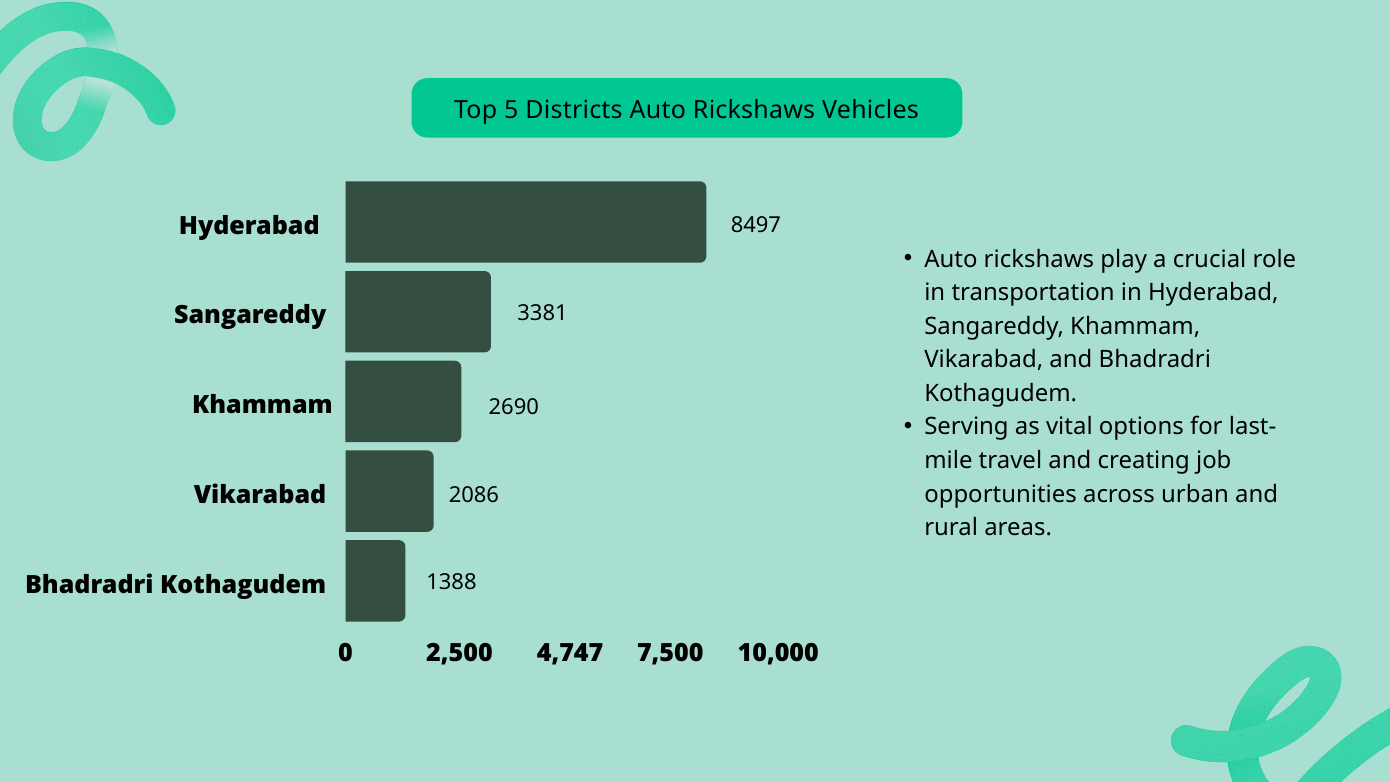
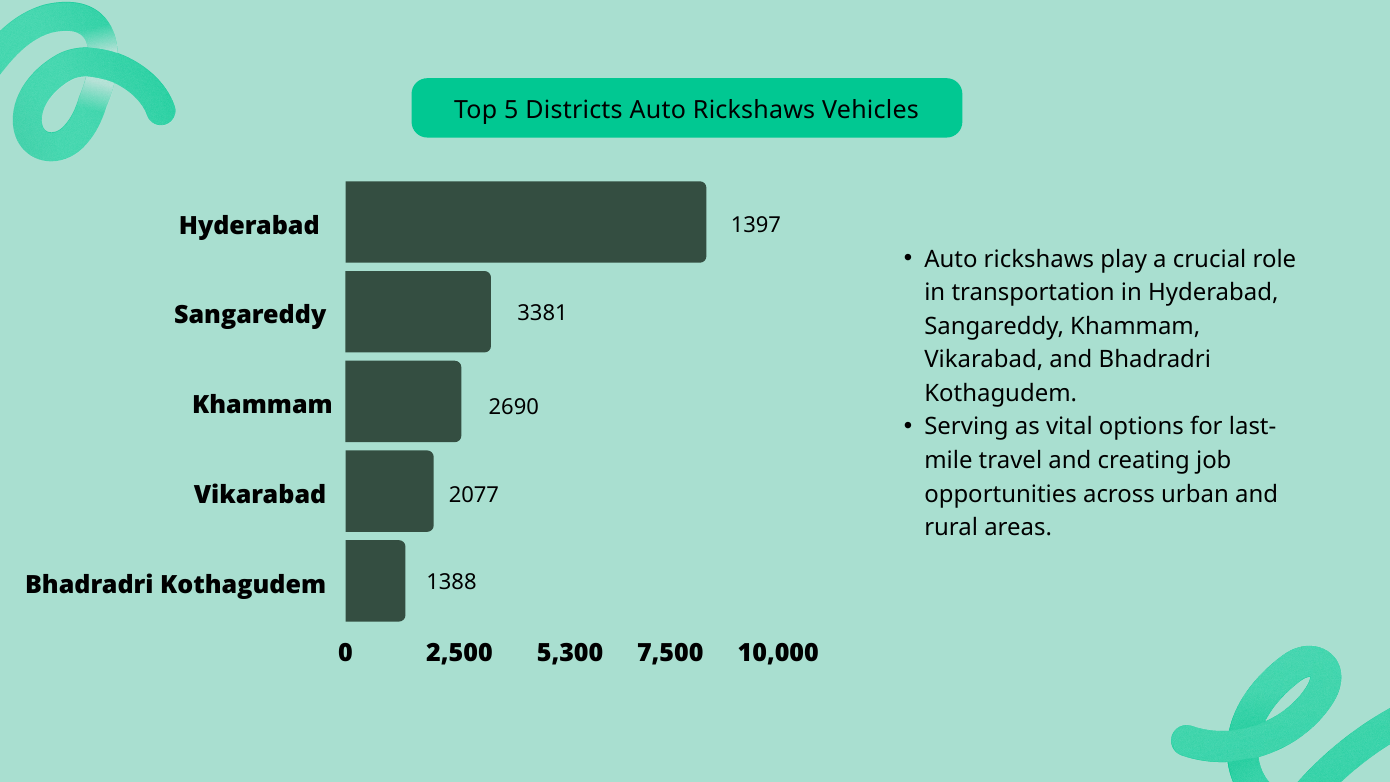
8497: 8497 -> 1397
2086: 2086 -> 2077
4,747: 4,747 -> 5,300
